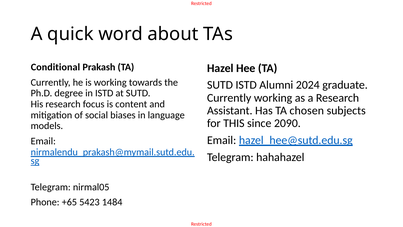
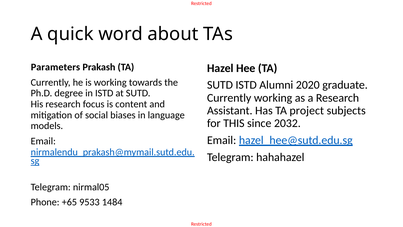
Conditional: Conditional -> Parameters
2024: 2024 -> 2020
chosen: chosen -> project
2090: 2090 -> 2032
5423: 5423 -> 9533
